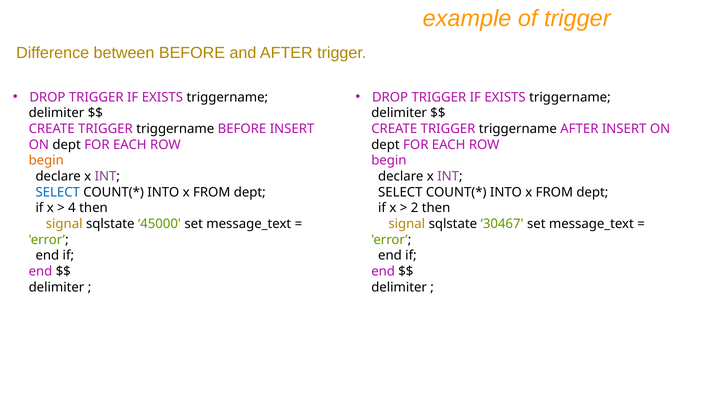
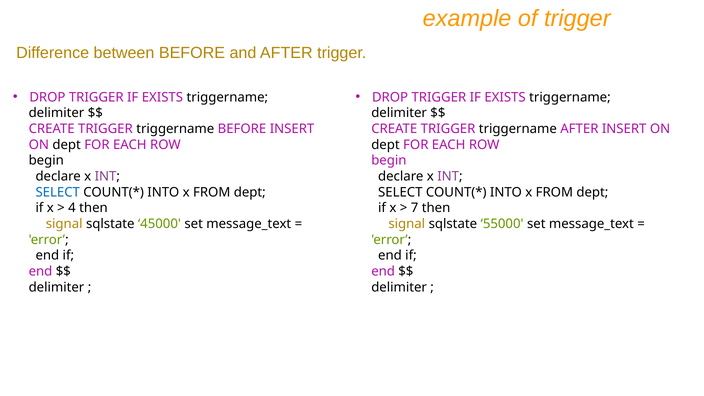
begin at (46, 161) colour: orange -> black
2: 2 -> 7
30467: 30467 -> 55000
